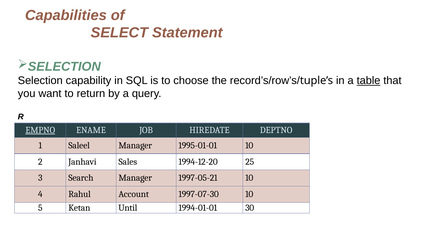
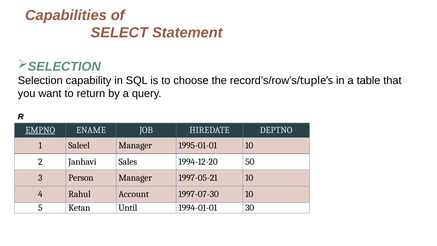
table underline: present -> none
25: 25 -> 50
Search: Search -> Person
